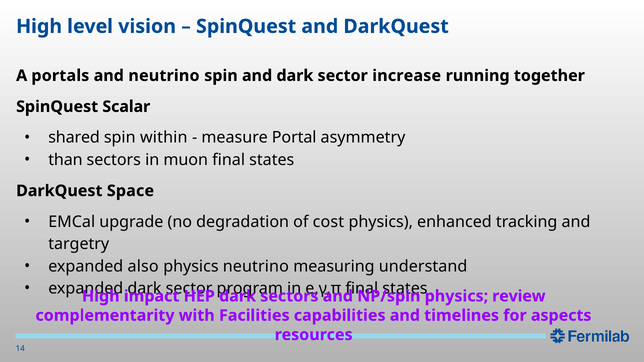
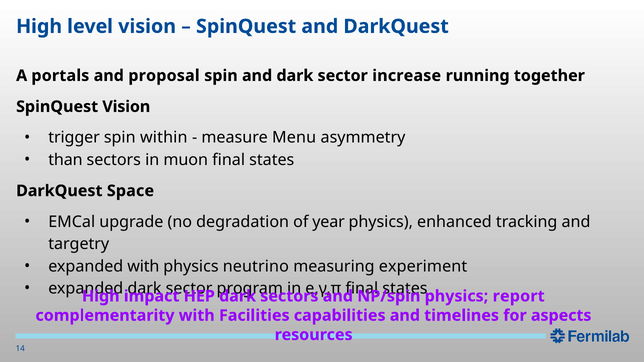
and neutrino: neutrino -> proposal
SpinQuest Scalar: Scalar -> Vision
shared: shared -> trigger
Portal: Portal -> Menu
cost: cost -> year
expanded also: also -> with
understand: understand -> experiment
review: review -> report
